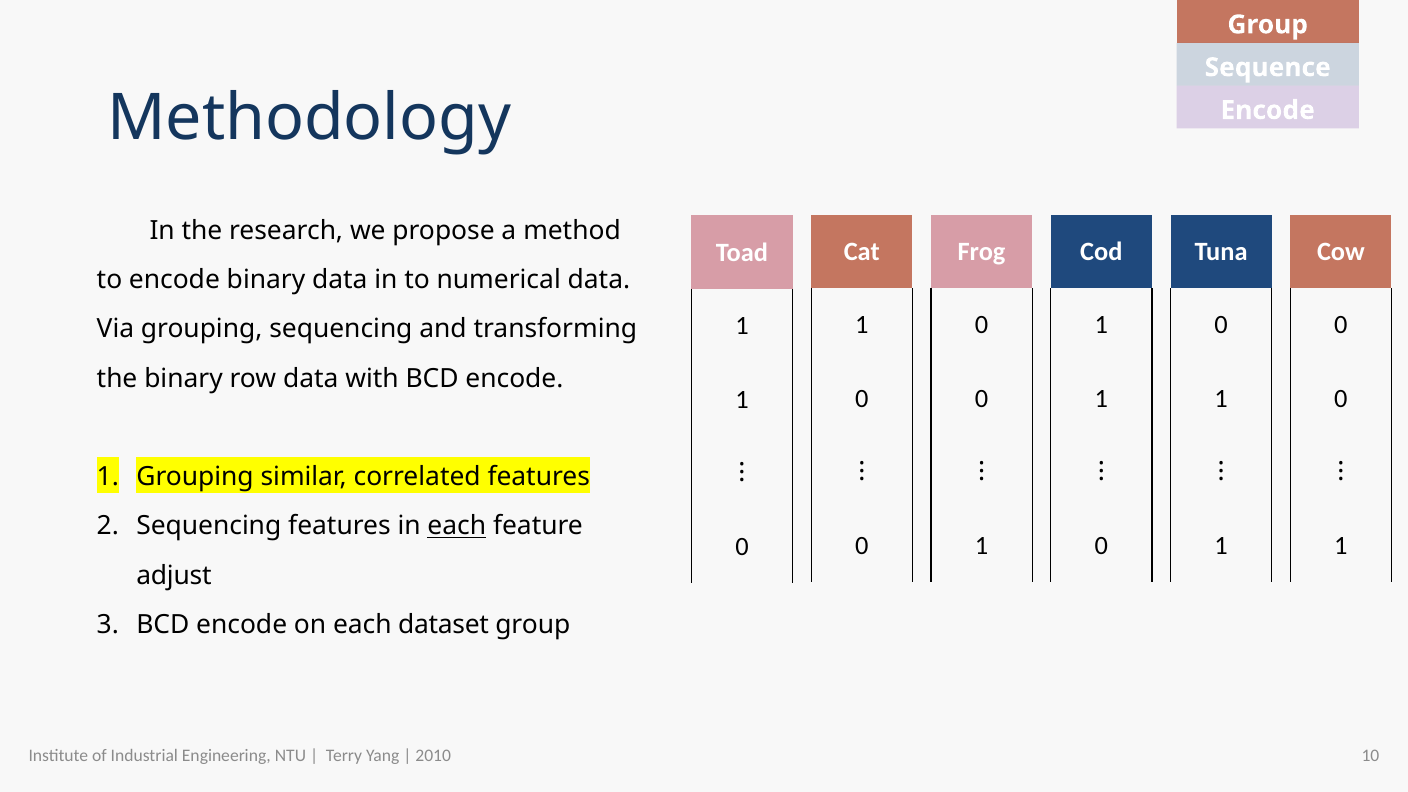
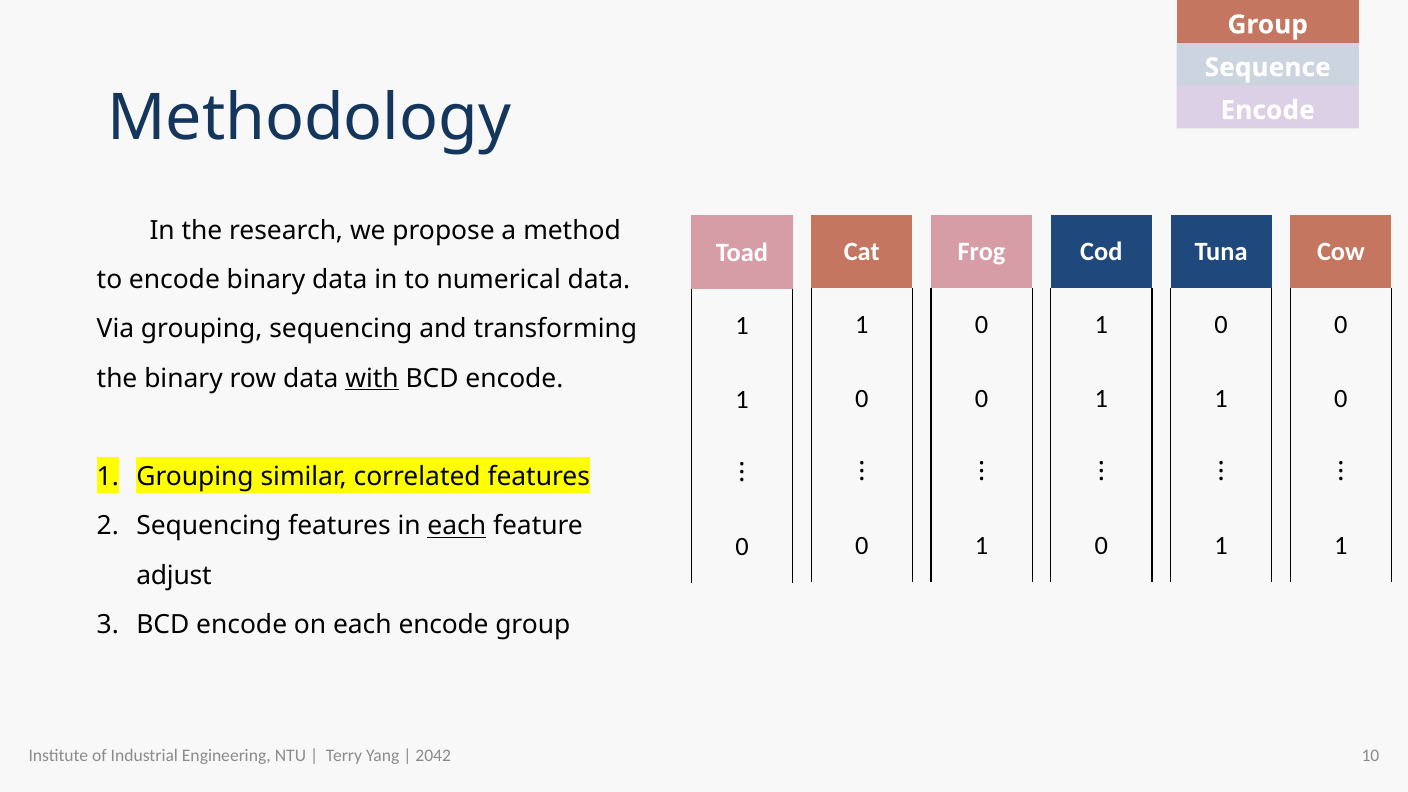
with underline: none -> present
each dataset: dataset -> encode
2010: 2010 -> 2042
